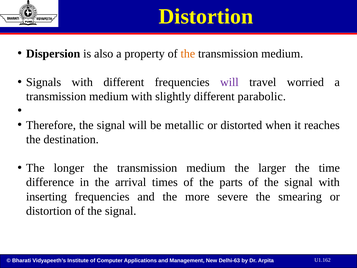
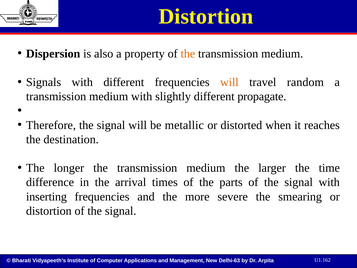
will at (229, 82) colour: purple -> orange
worried: worried -> random
parabolic: parabolic -> propagate
